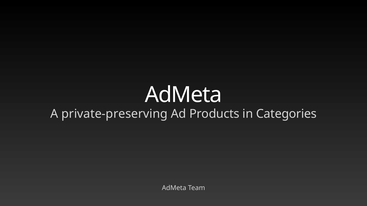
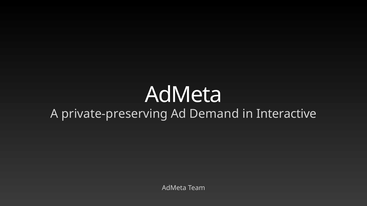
Products: Products -> Demand
Categories: Categories -> Interactive
